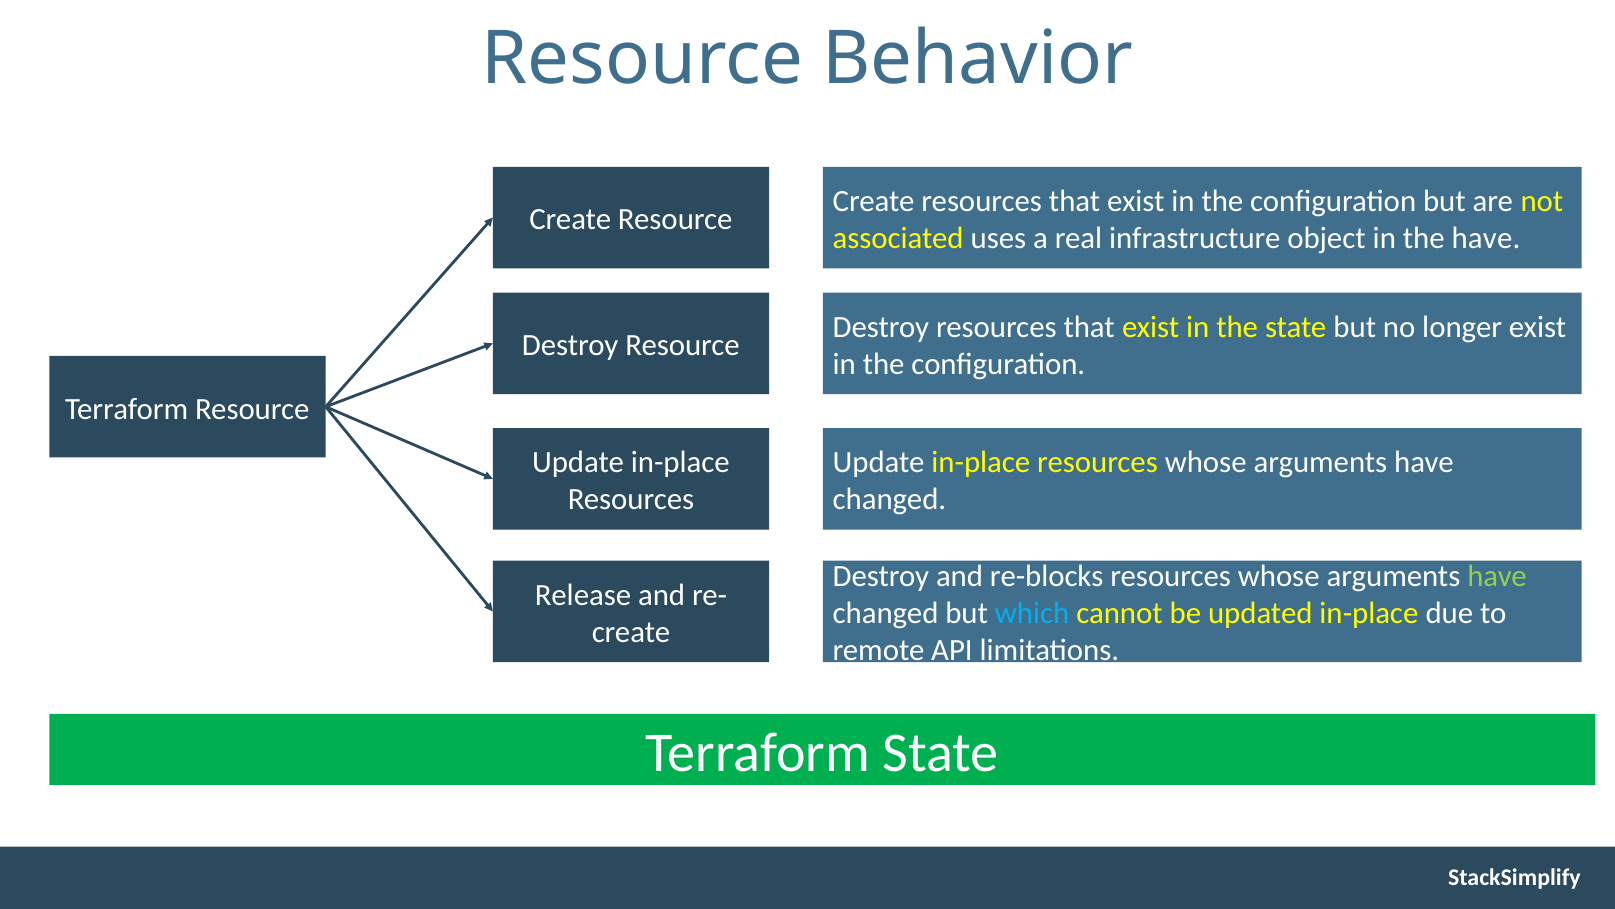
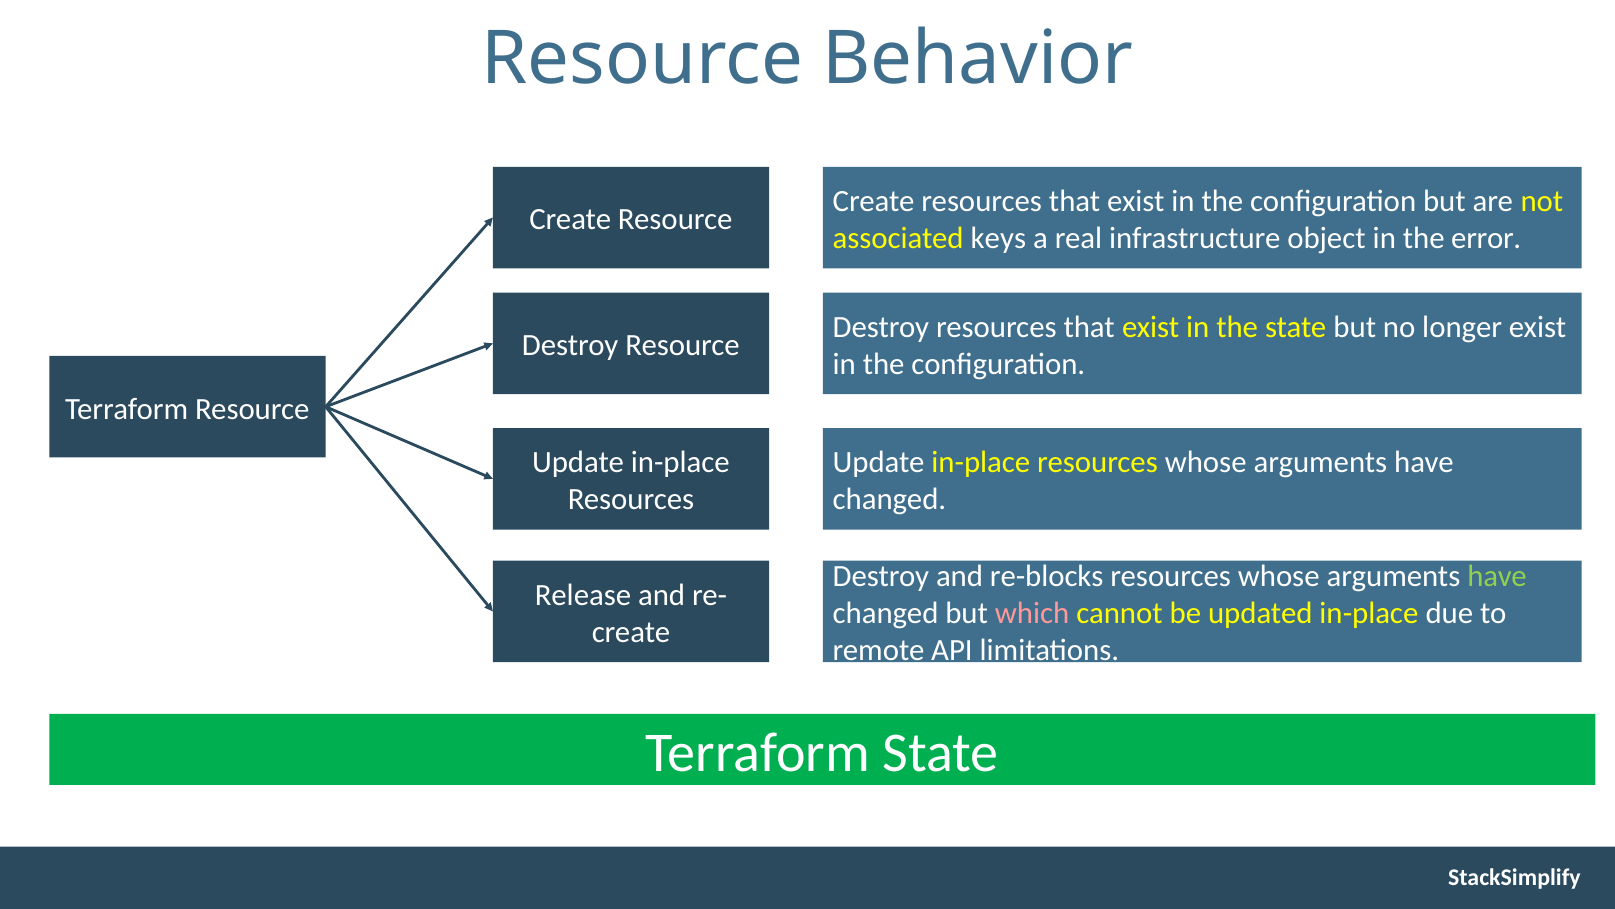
uses: uses -> keys
the have: have -> error
which colour: light blue -> pink
